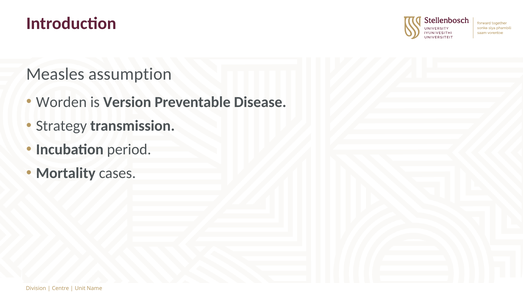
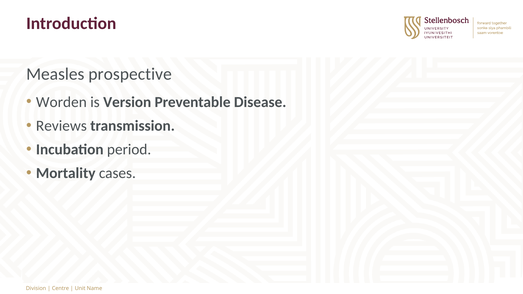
assumption: assumption -> prospective
Strategy: Strategy -> Reviews
